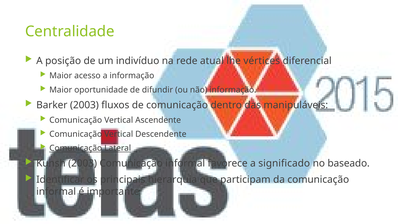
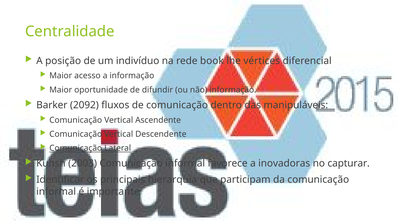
atual: atual -> book
Barker 2003: 2003 -> 2092
significado: significado -> inovadoras
baseado: baseado -> capturar
